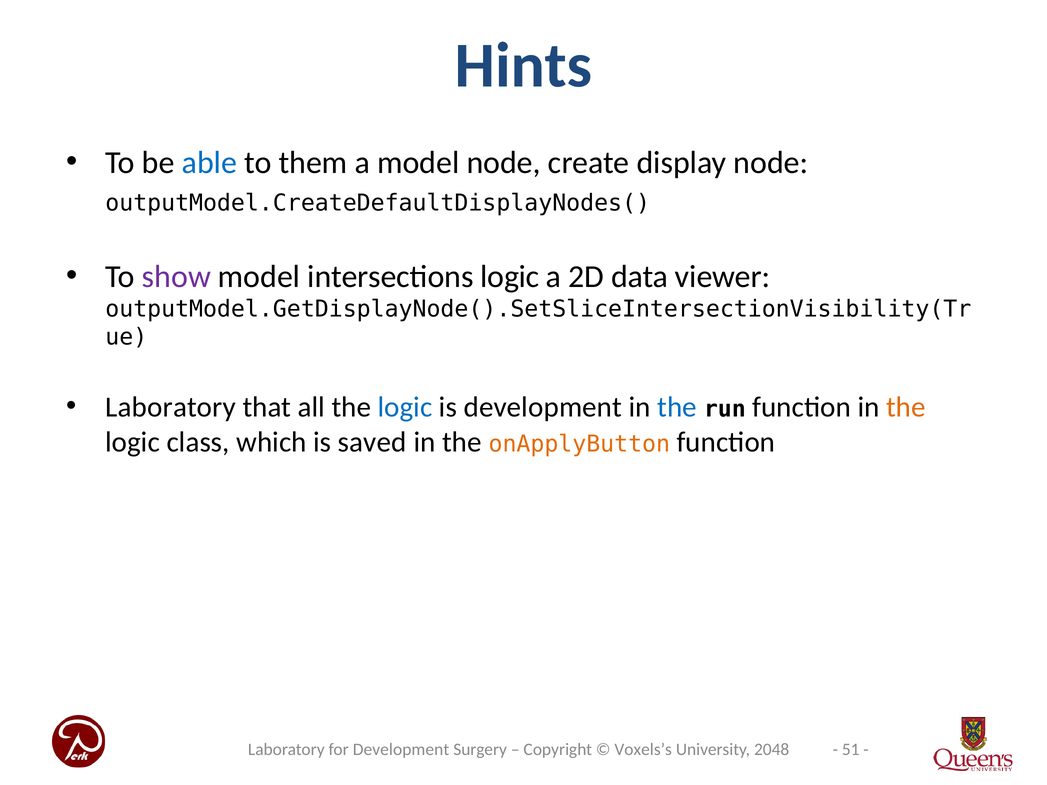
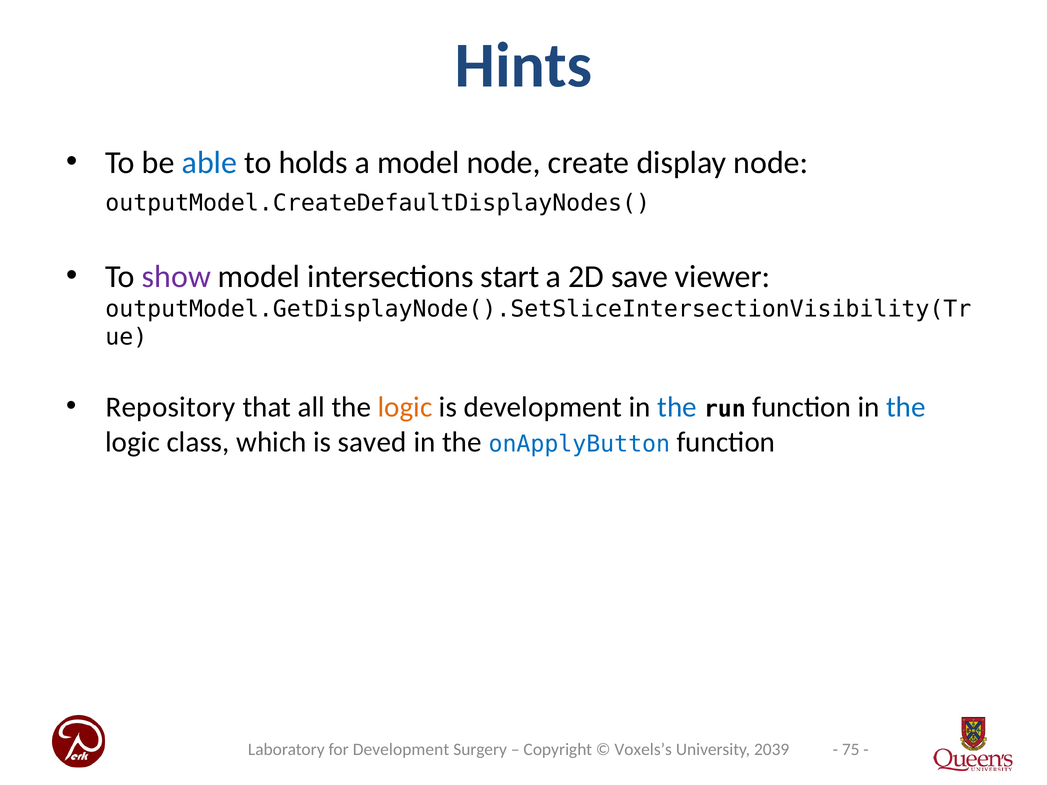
them: them -> holds
intersections logic: logic -> start
data: data -> save
Laboratory at (171, 407): Laboratory -> Repository
logic at (405, 407) colour: blue -> orange
the at (906, 407) colour: orange -> blue
onApplyButton colour: orange -> blue
51: 51 -> 75
2048: 2048 -> 2039
